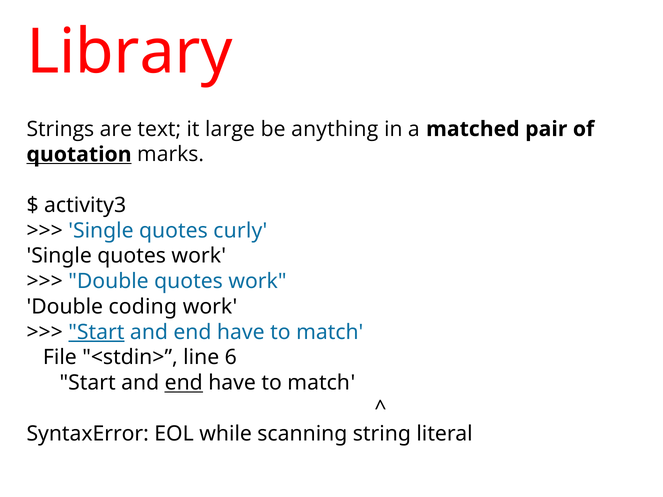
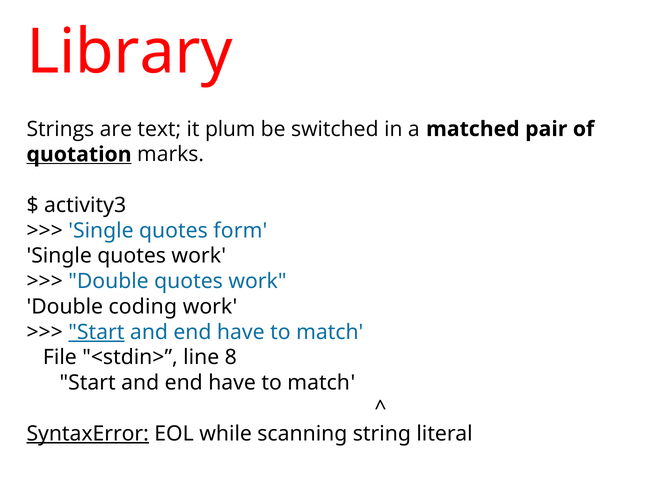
large: large -> plum
anything: anything -> switched
curly: curly -> form
6: 6 -> 8
end at (184, 383) underline: present -> none
SyntaxError underline: none -> present
